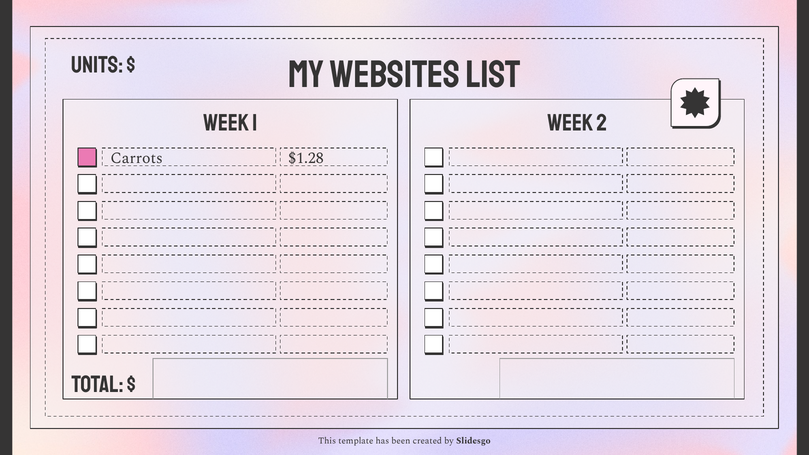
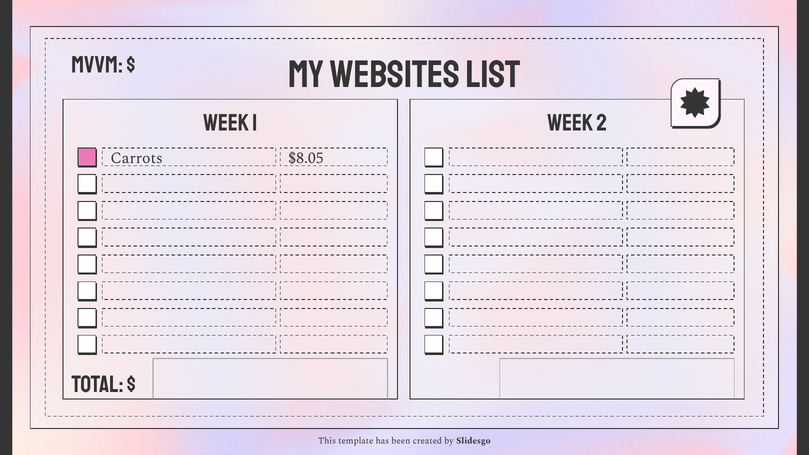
UNITS: UNITS -> MVVM
$1.28: $1.28 -> $8.05
